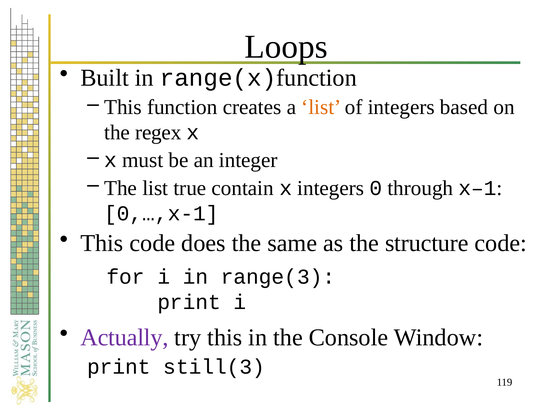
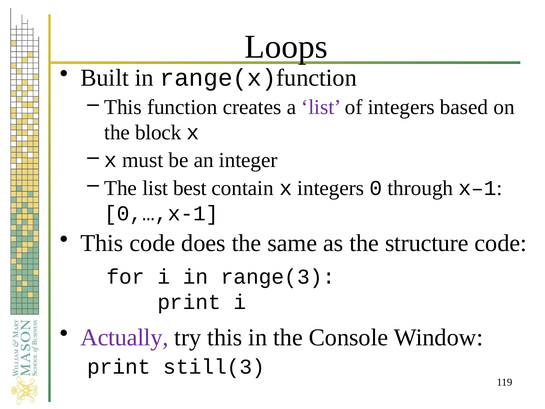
list at (321, 107) colour: orange -> purple
regex: regex -> block
true: true -> best
